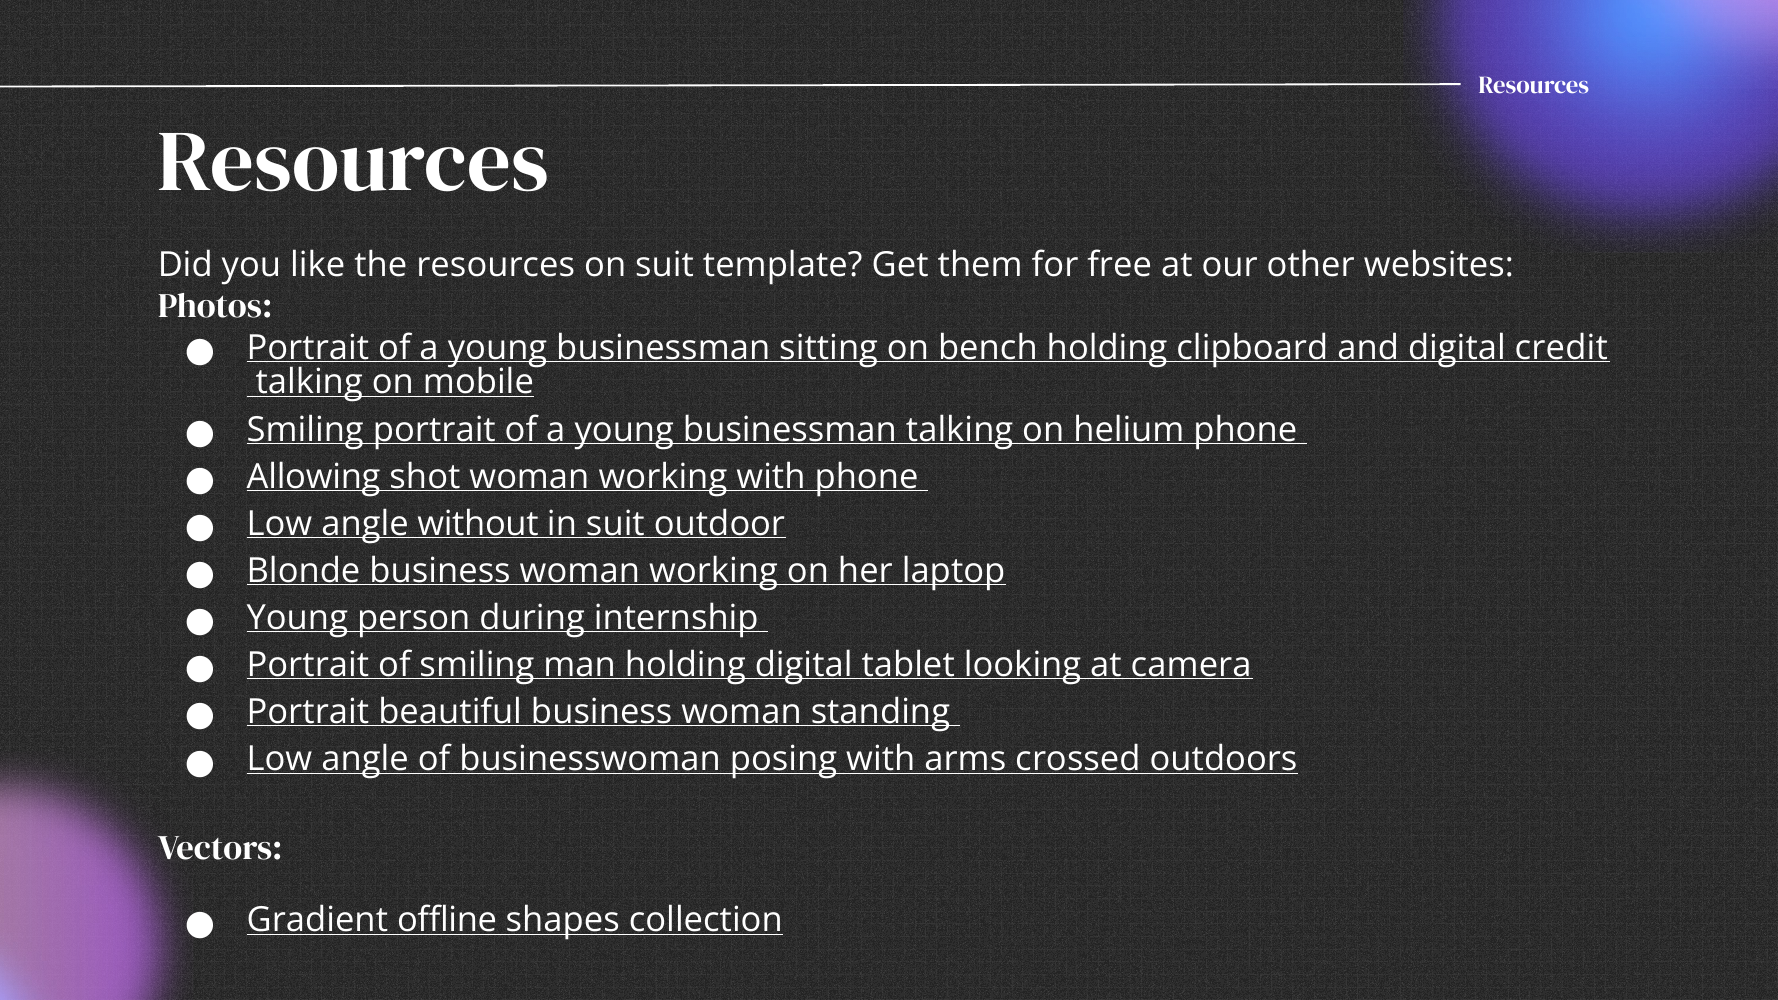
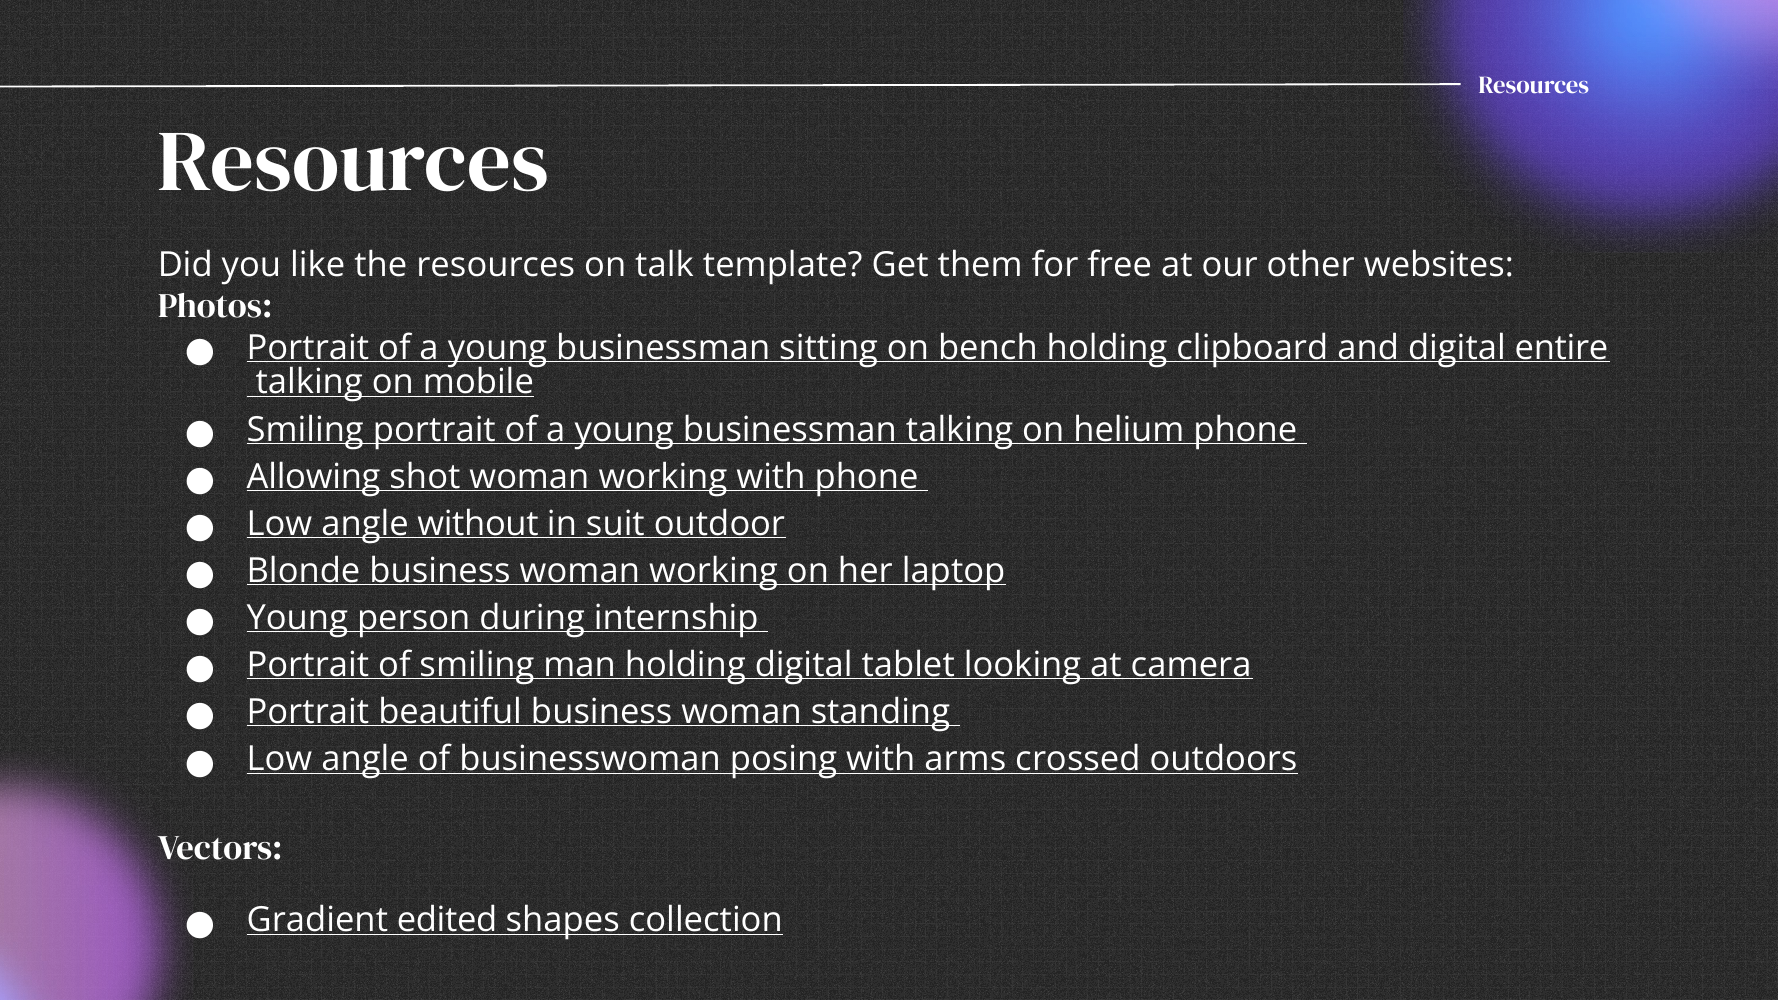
on suit: suit -> talk
credit: credit -> entire
offline: offline -> edited
